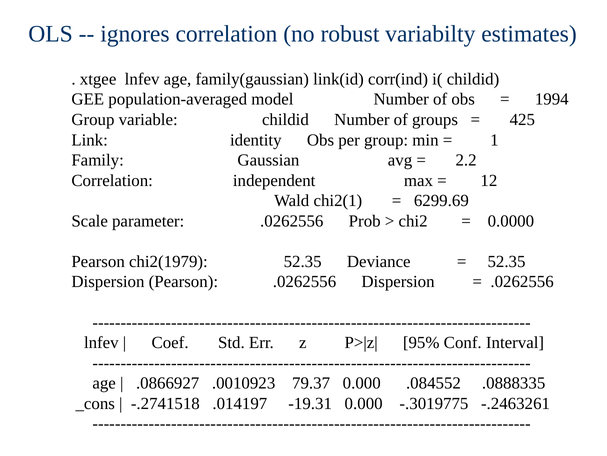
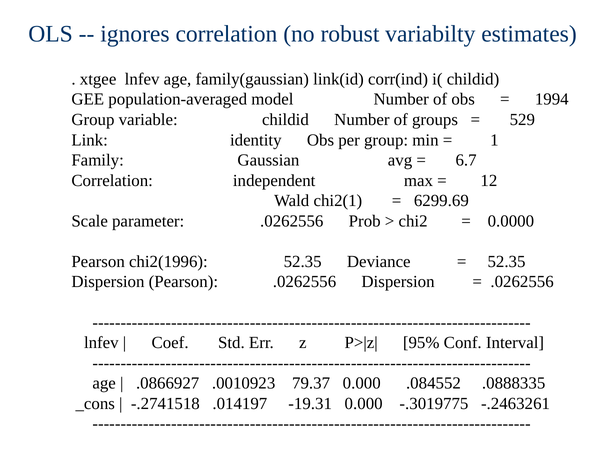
425: 425 -> 529
2.2: 2.2 -> 6.7
chi2(1979: chi2(1979 -> chi2(1996
